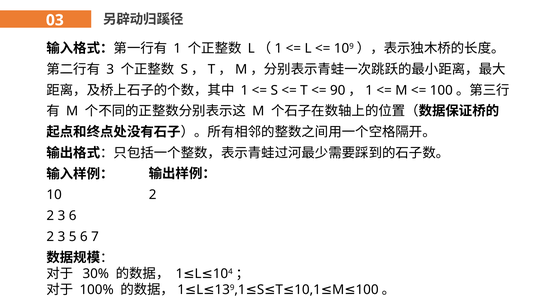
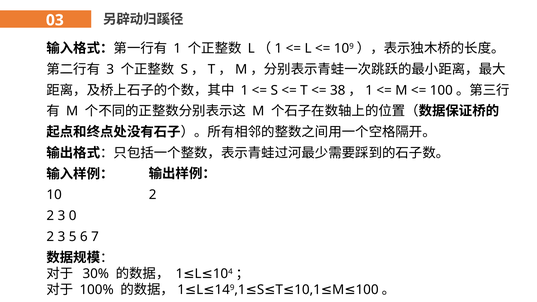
90: 90 -> 38
3 6: 6 -> 0
13: 13 -> 14
